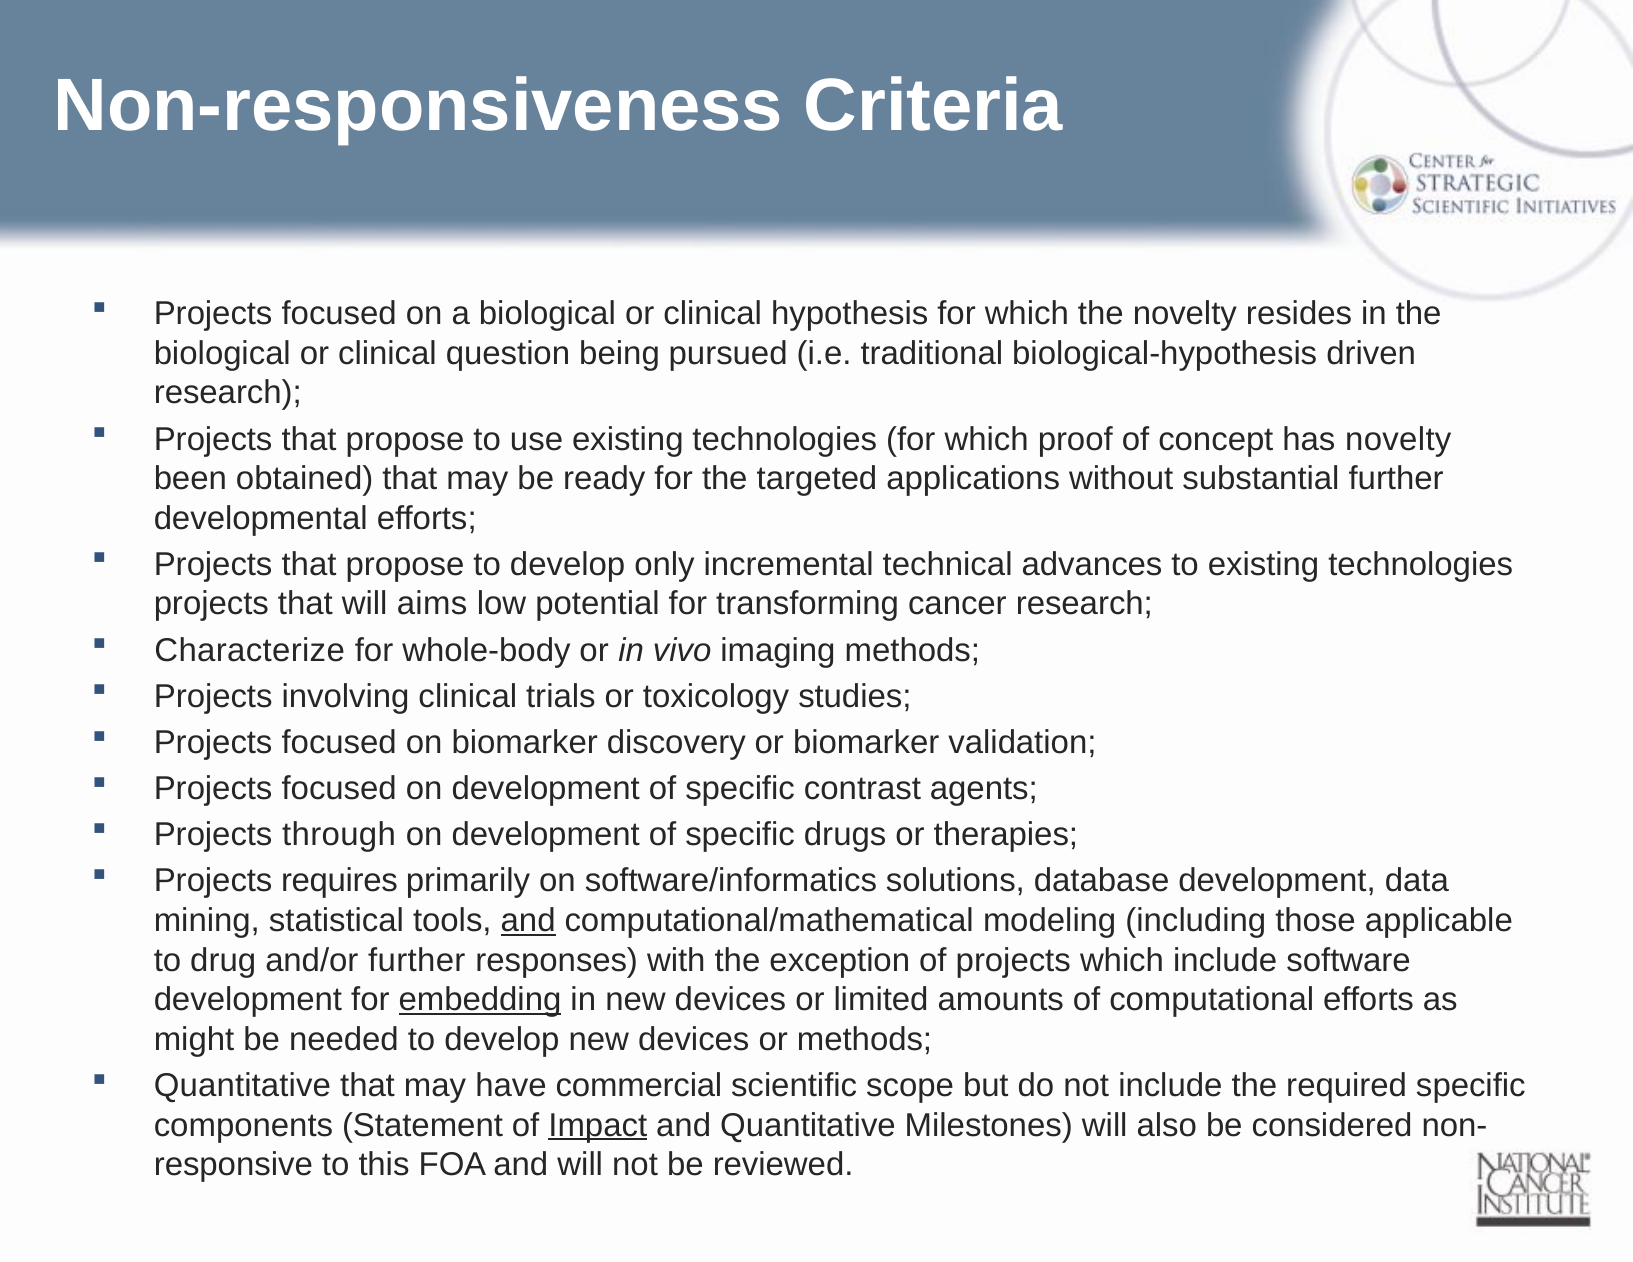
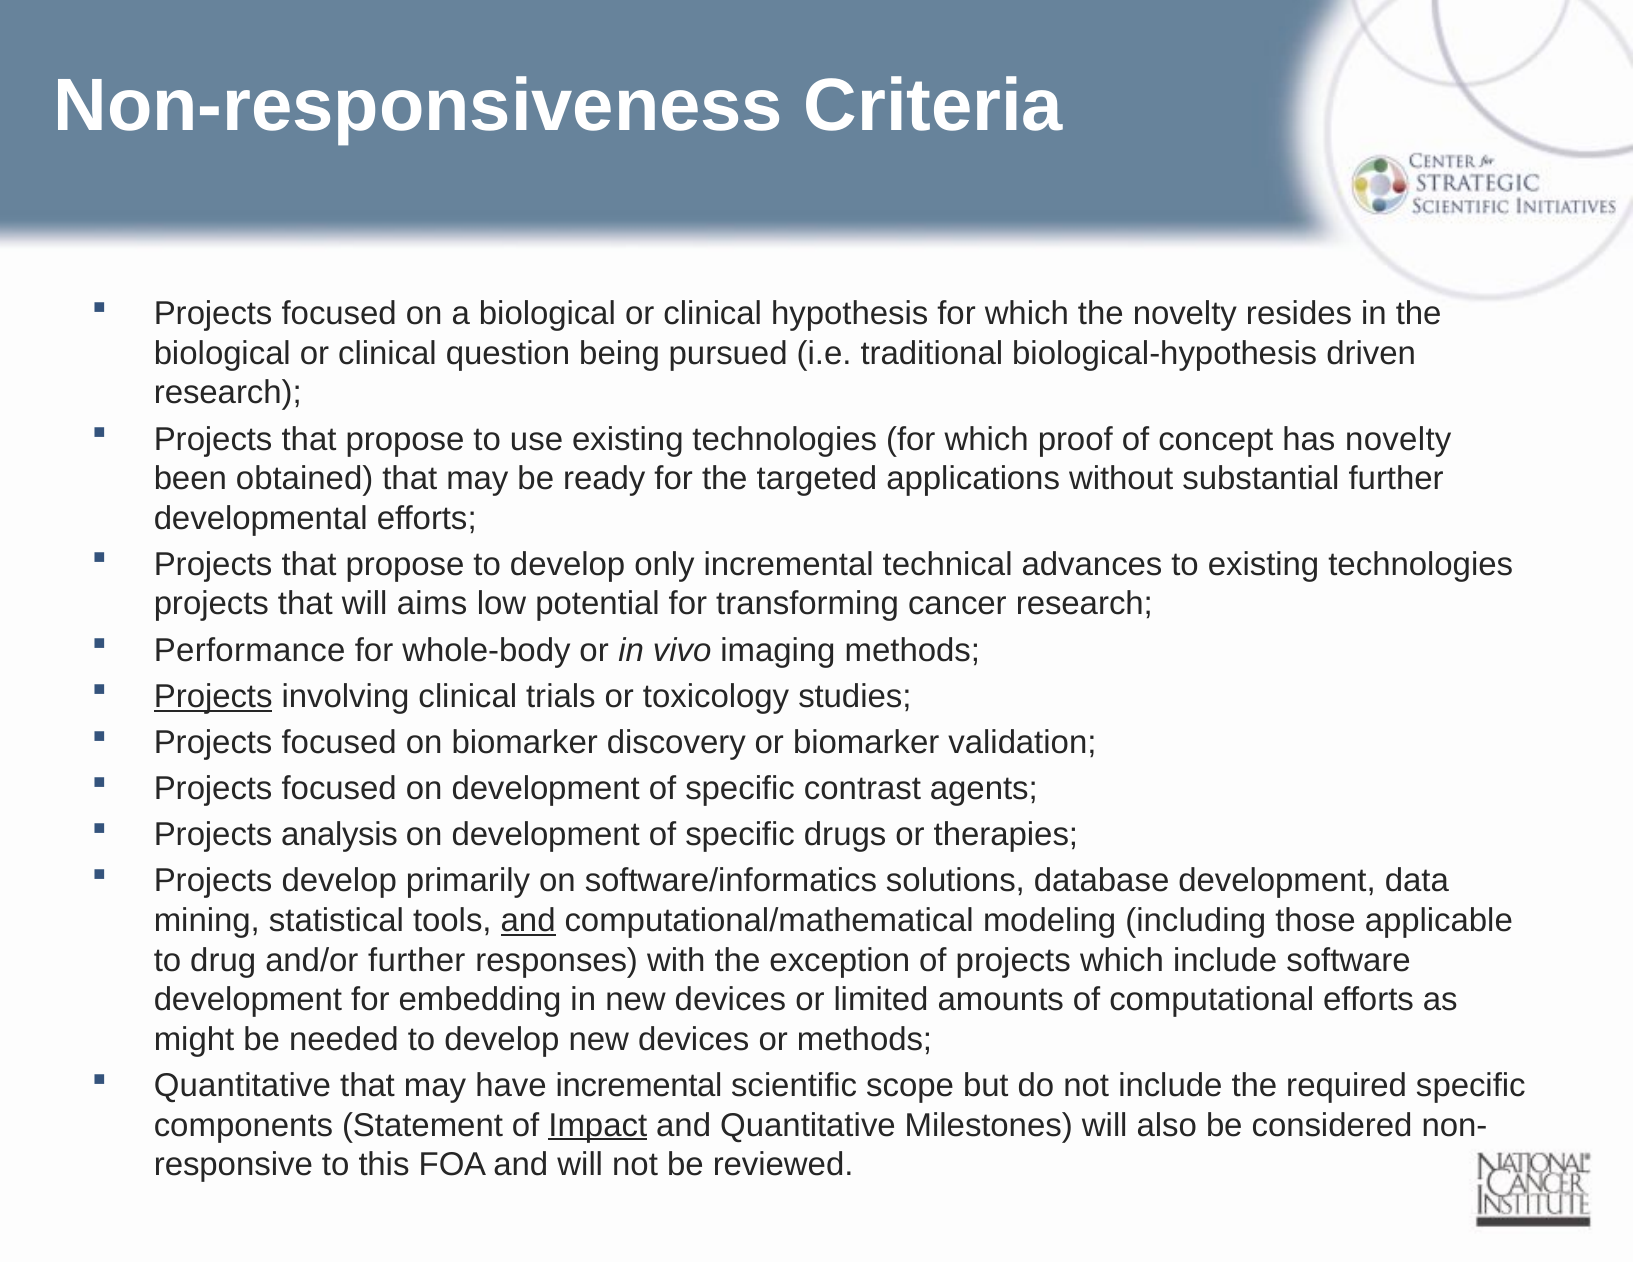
Characterize: Characterize -> Performance
Projects at (213, 696) underline: none -> present
through: through -> analysis
Projects requires: requires -> develop
embedding underline: present -> none
have commercial: commercial -> incremental
